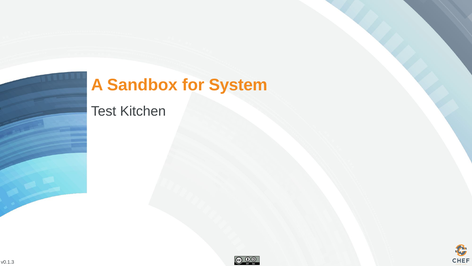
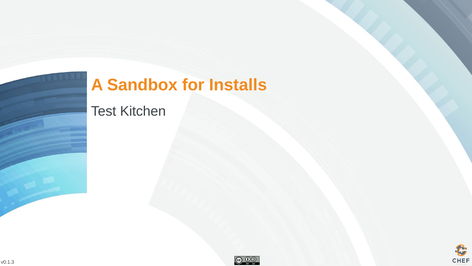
System: System -> Installs
